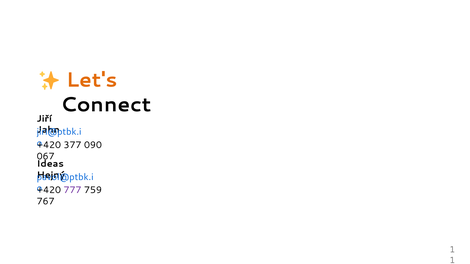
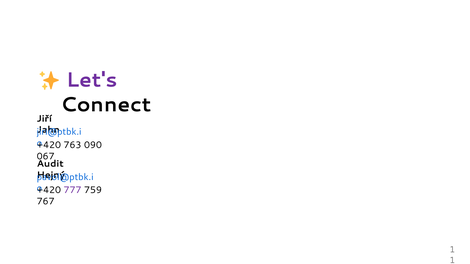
Let's colour: orange -> purple
377: 377 -> 763
Ideas: Ideas -> Audit
